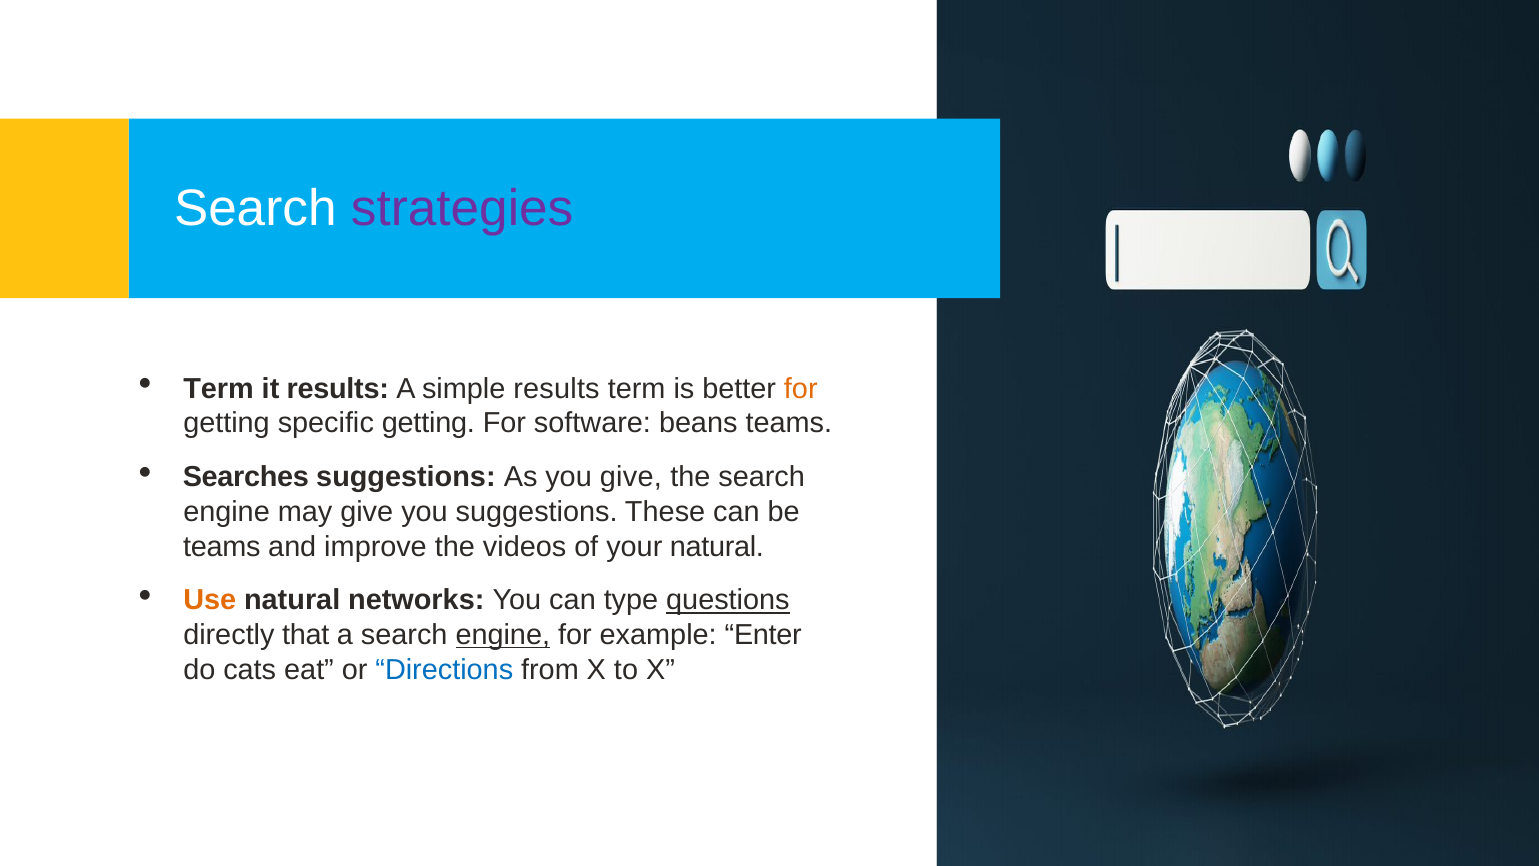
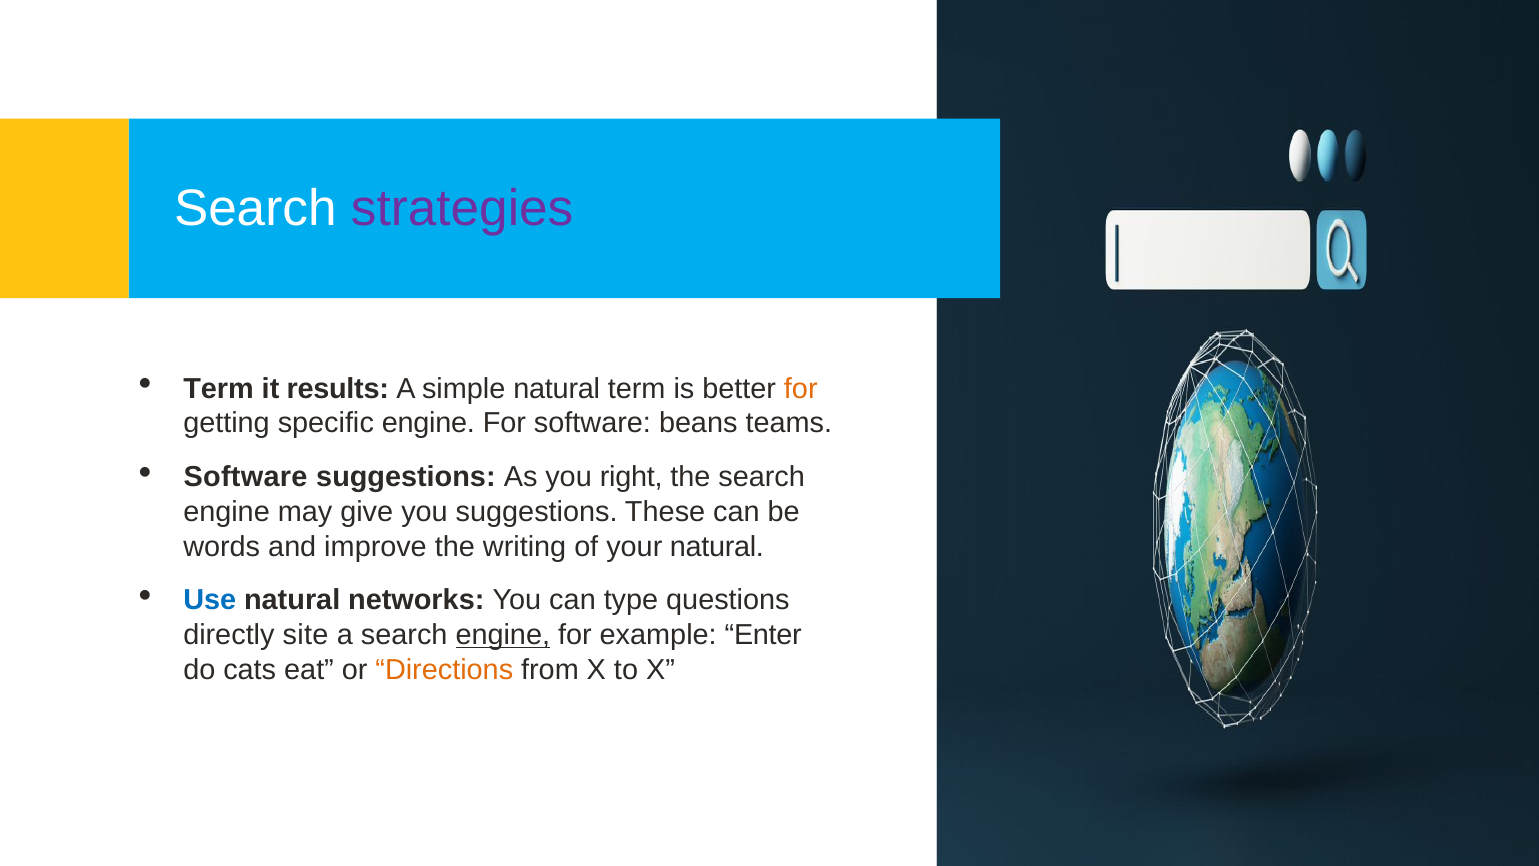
simple results: results -> natural
specific getting: getting -> engine
Searches at (246, 477): Searches -> Software
you give: give -> right
teams at (222, 546): teams -> words
videos: videos -> writing
Use colour: orange -> blue
questions underline: present -> none
that: that -> site
Directions colour: blue -> orange
